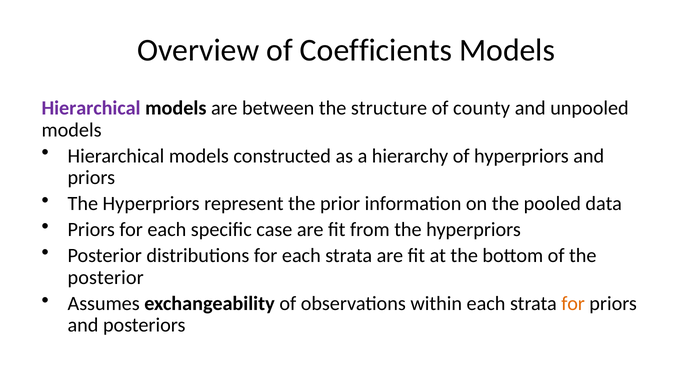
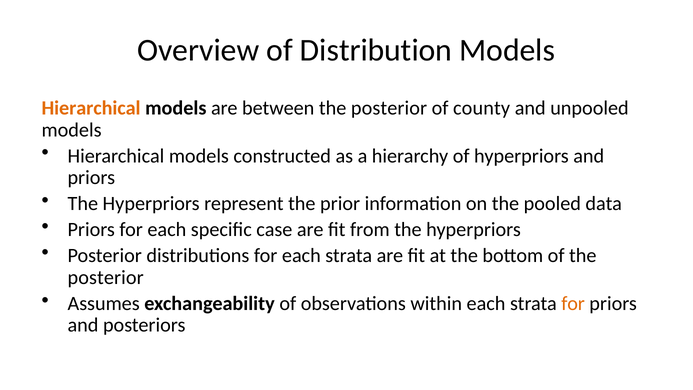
Coefficients: Coefficients -> Distribution
Hierarchical at (91, 108) colour: purple -> orange
between the structure: structure -> posterior
